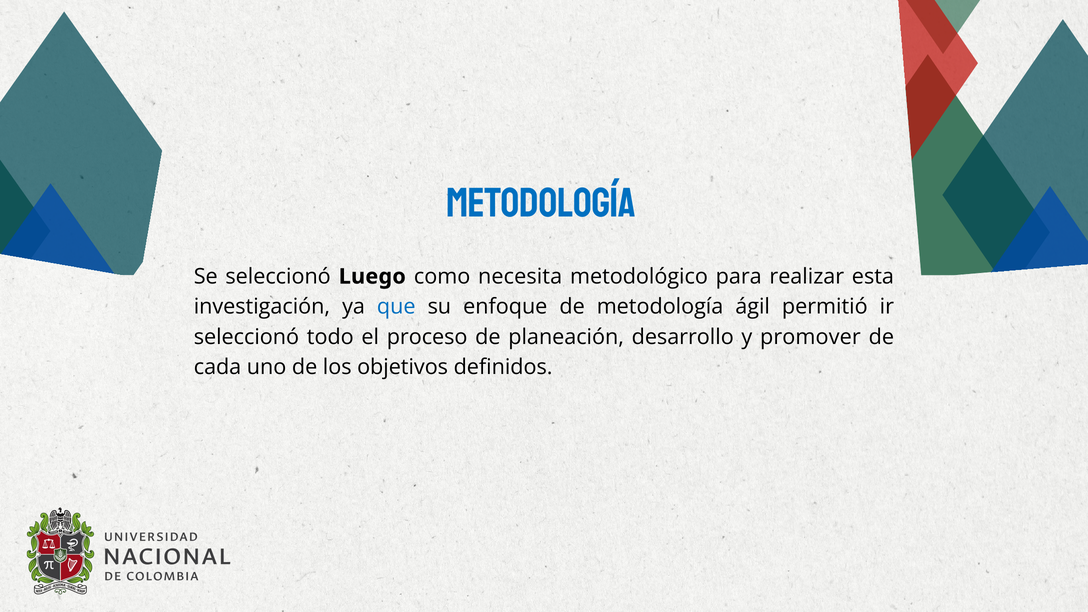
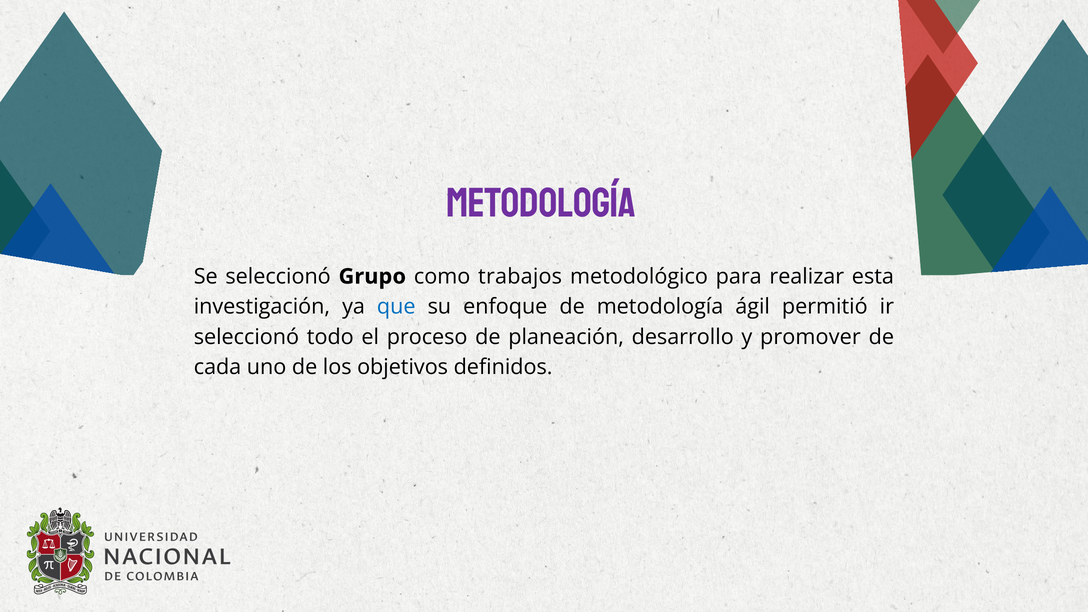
METODOLOGÍA at (541, 203) colour: blue -> purple
Luego: Luego -> Grupo
necesita: necesita -> trabajos
